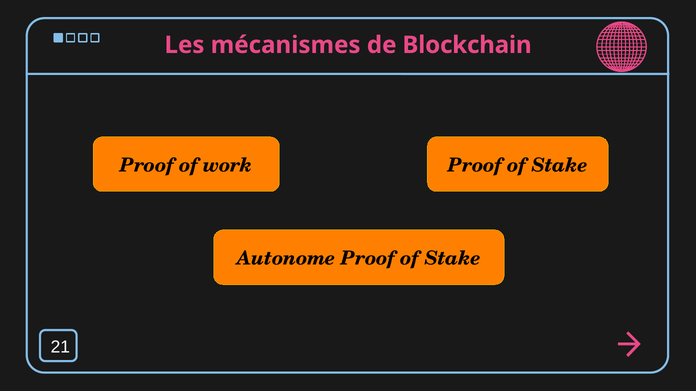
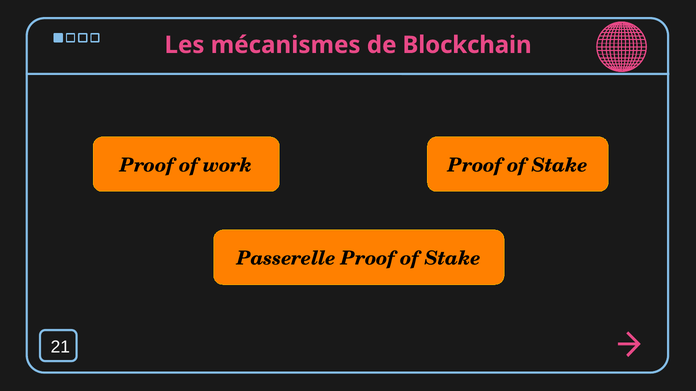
Autonome: Autonome -> Passerelle
